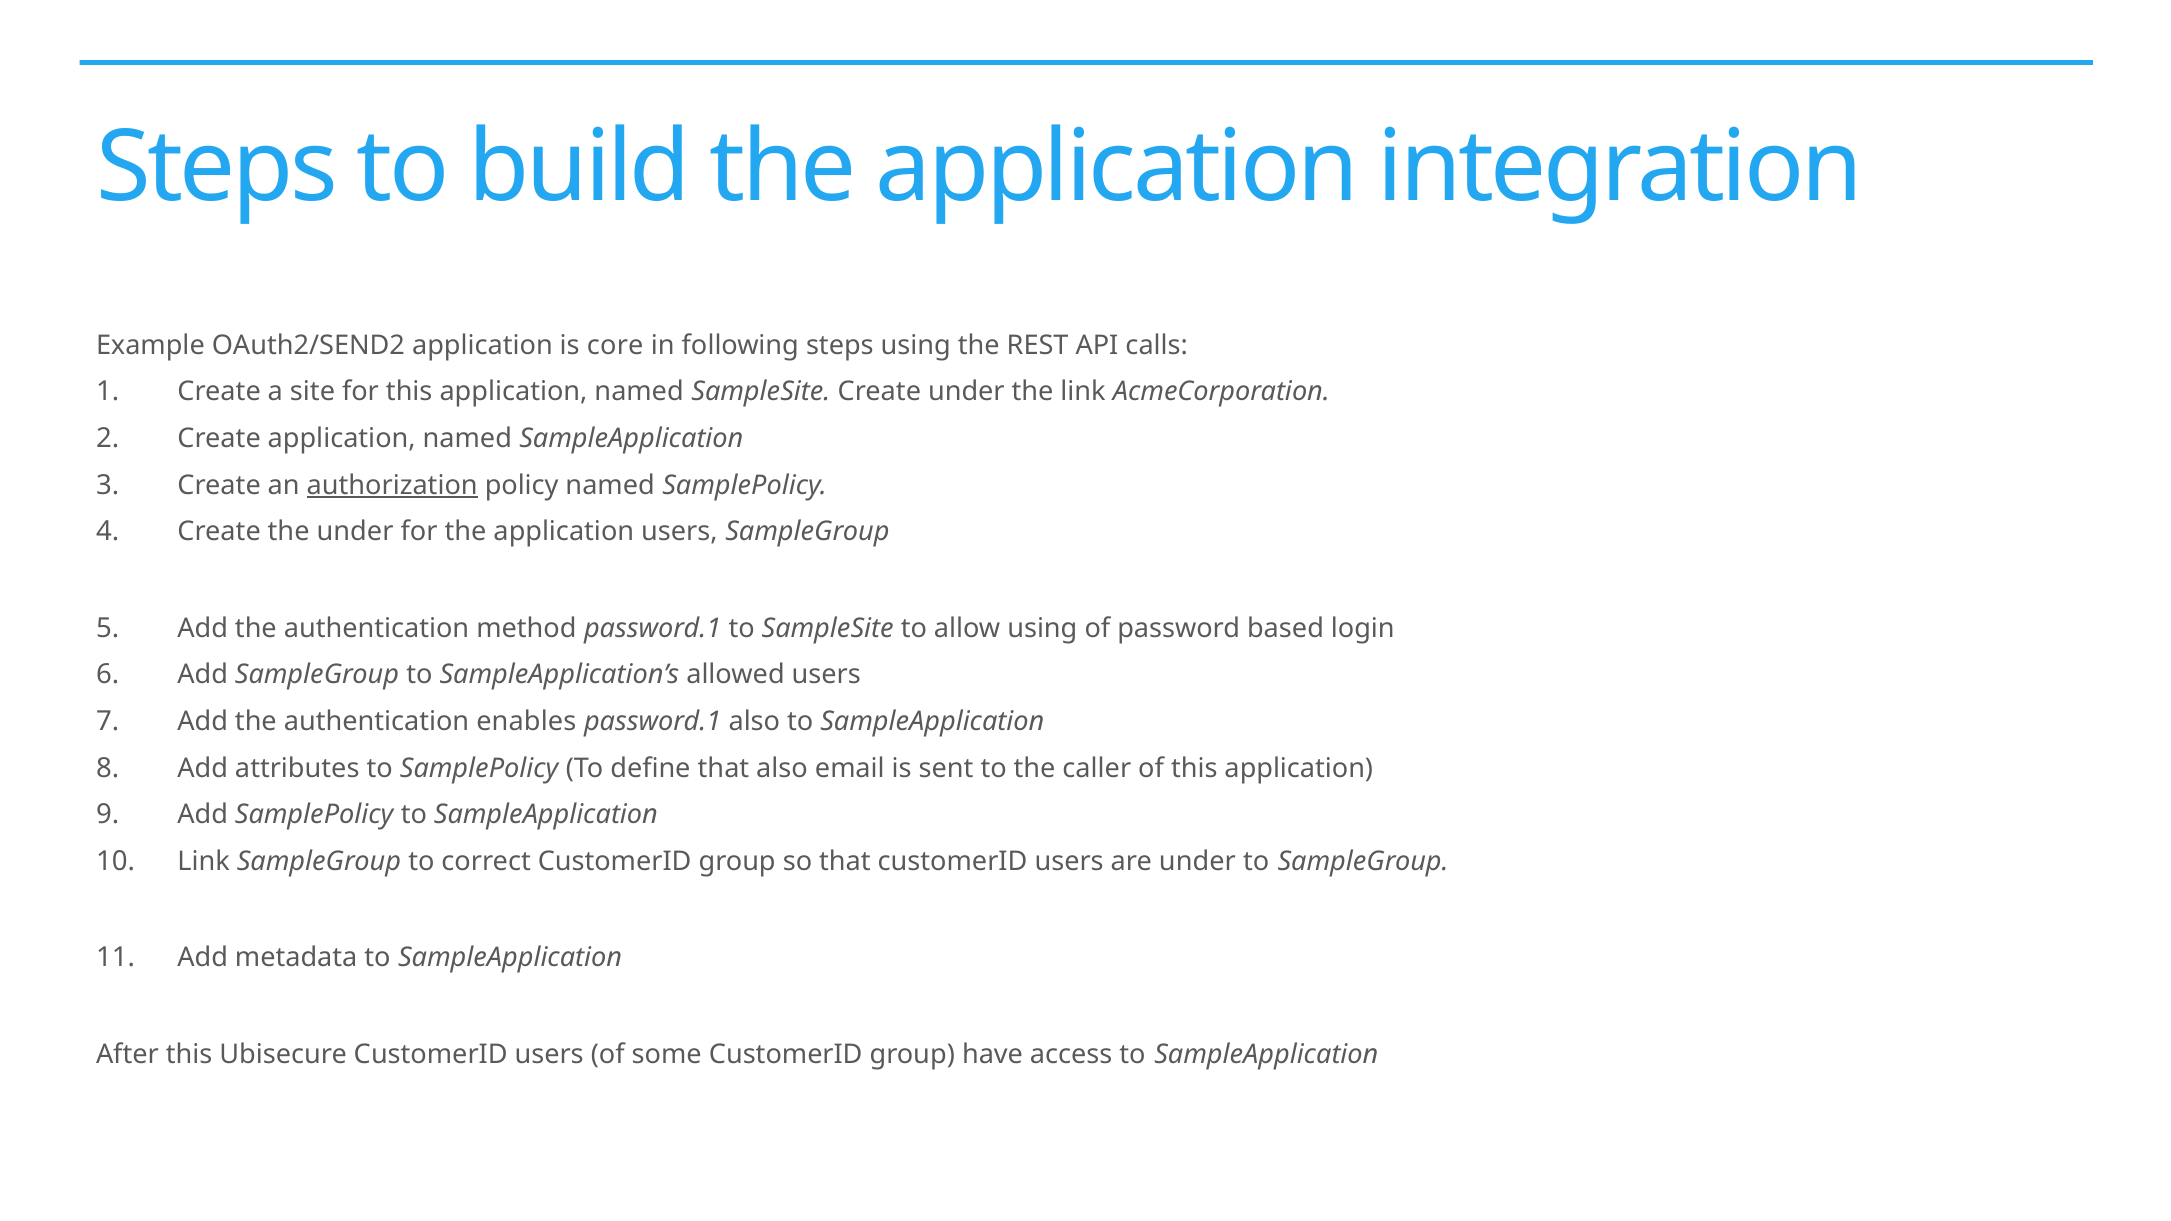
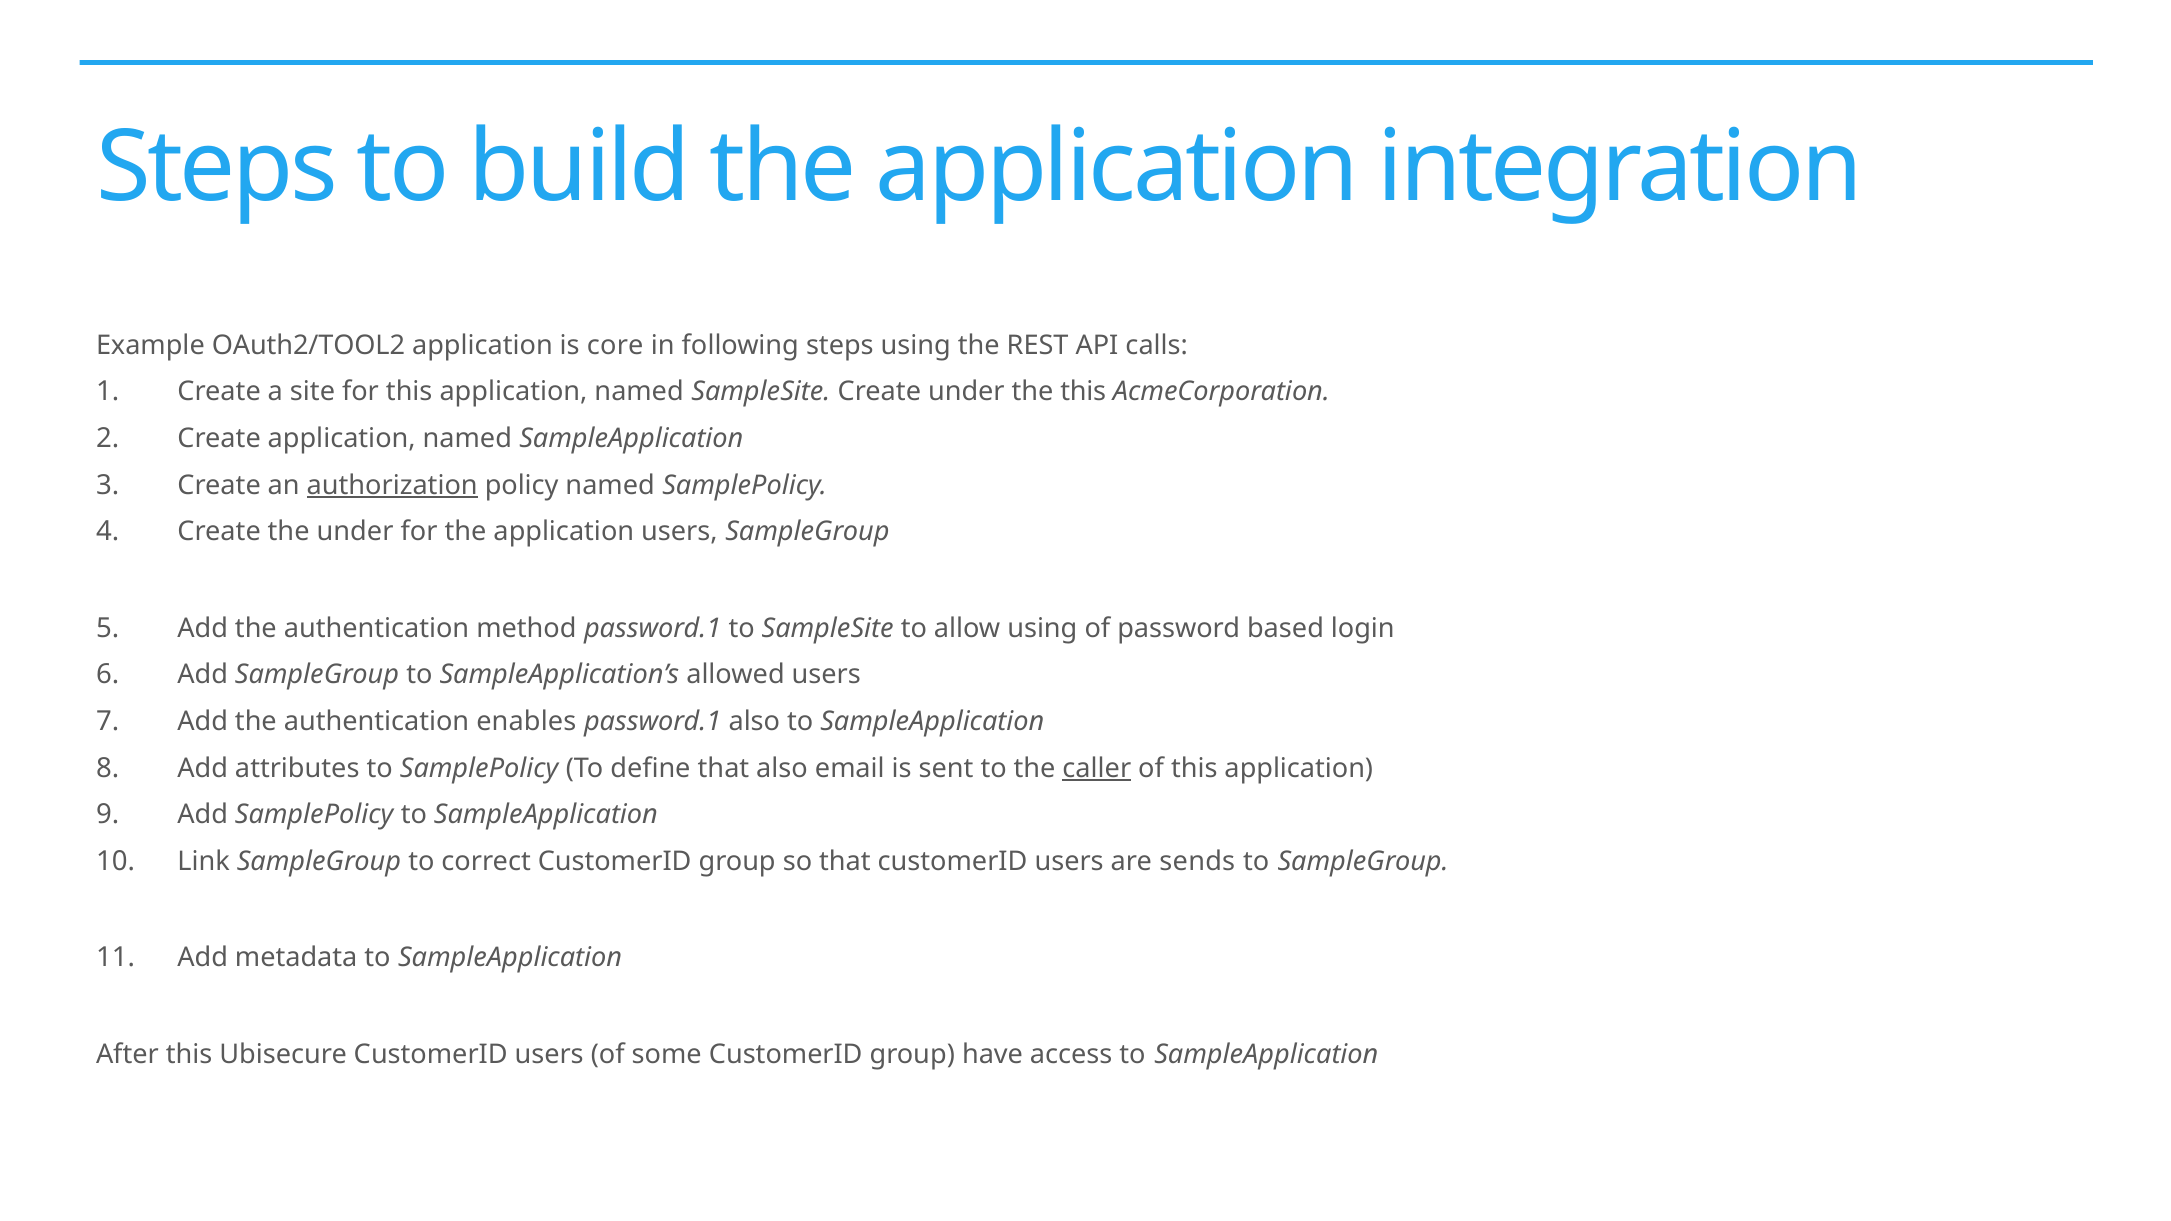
OAuth2/SEND2: OAuth2/SEND2 -> OAuth2/TOOL2
the link: link -> this
caller underline: none -> present
are under: under -> sends
